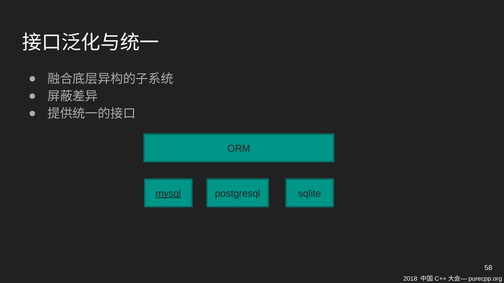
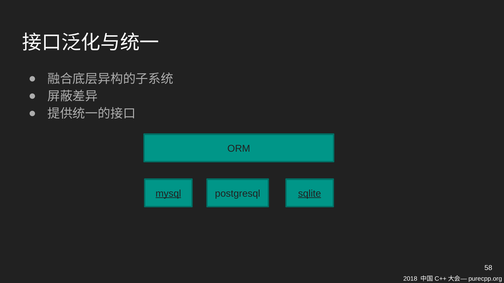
sqlite underline: none -> present
